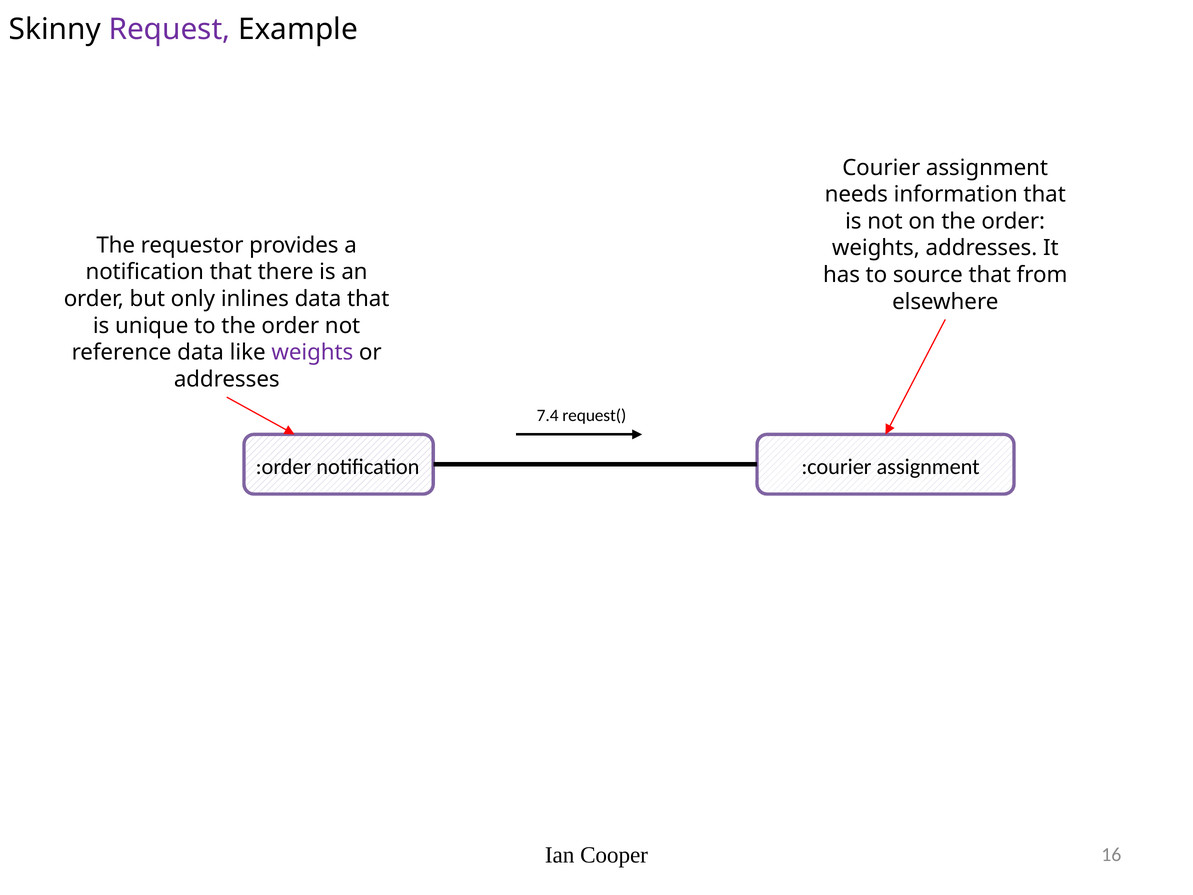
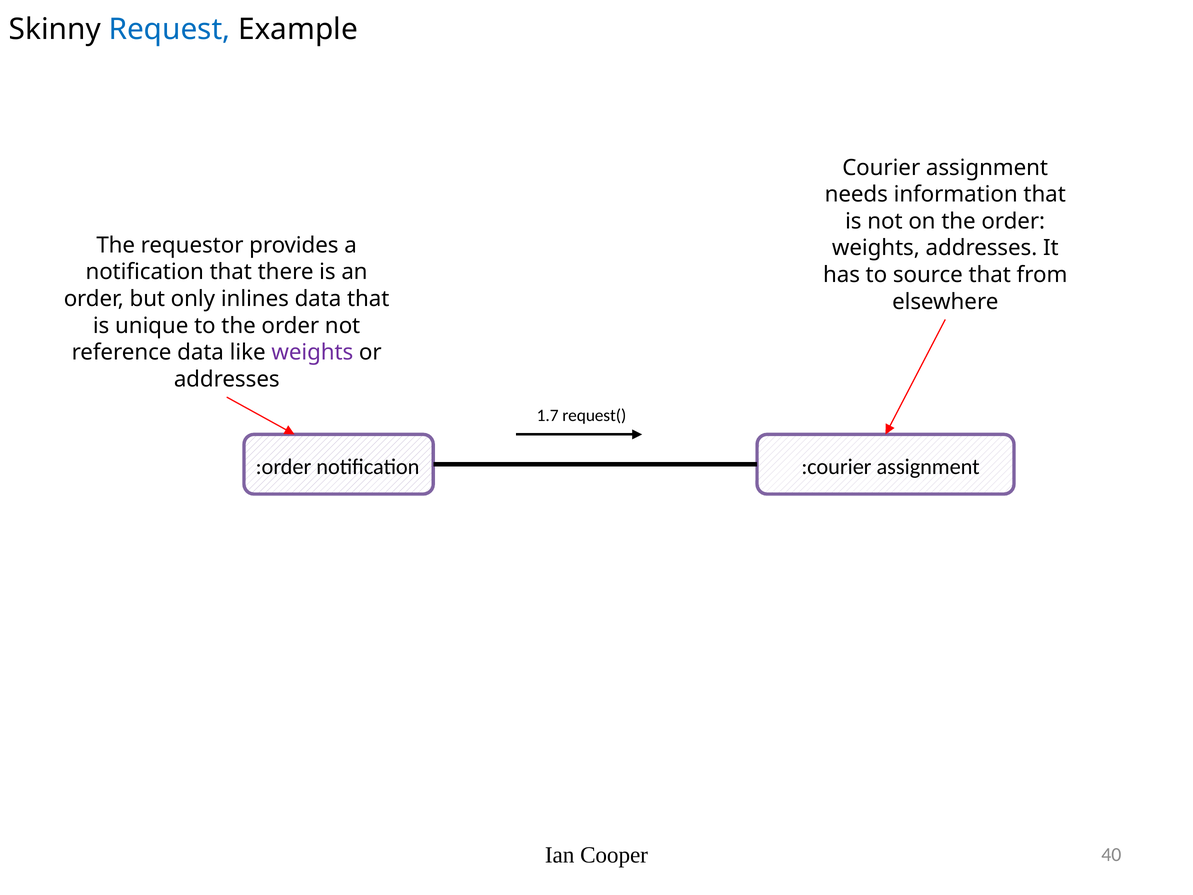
Request colour: purple -> blue
7.4: 7.4 -> 1.7
16: 16 -> 40
